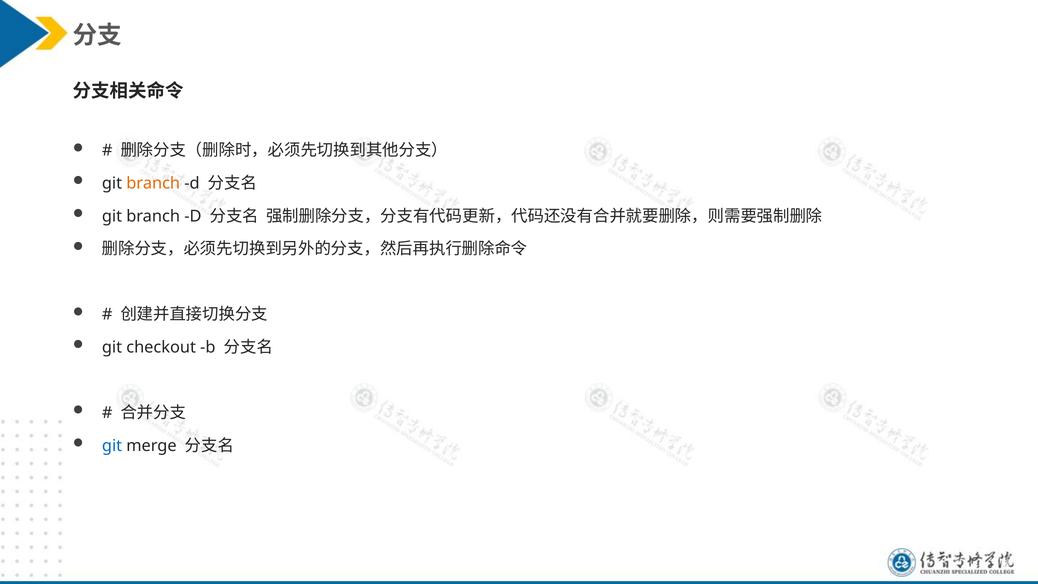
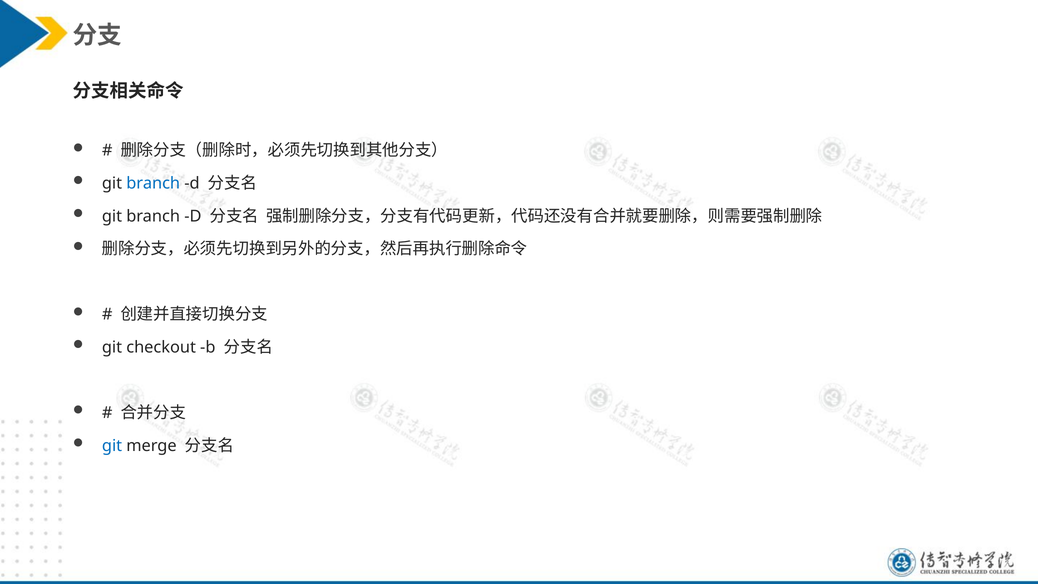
branch at (153, 183) colour: orange -> blue
